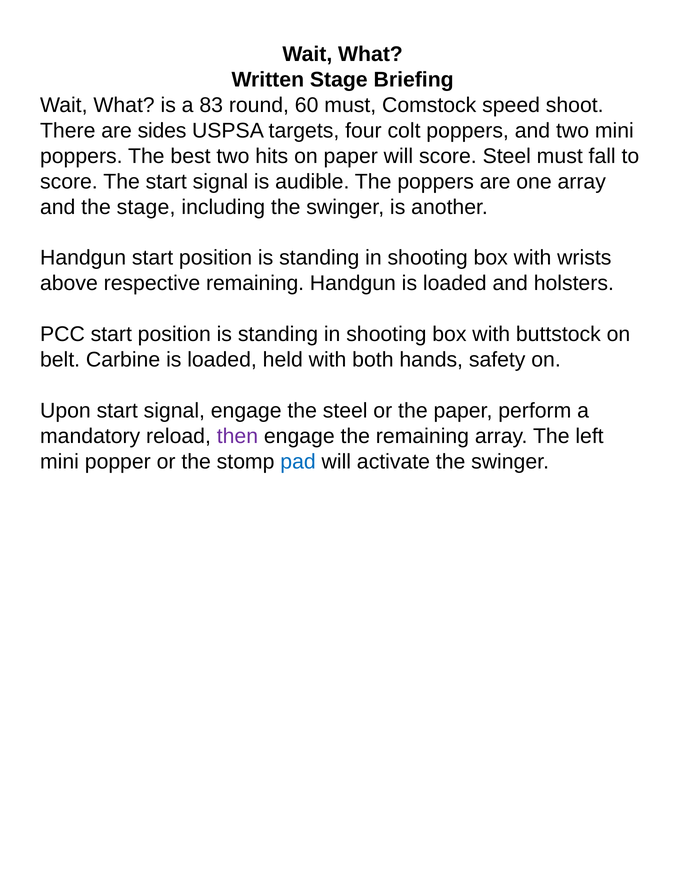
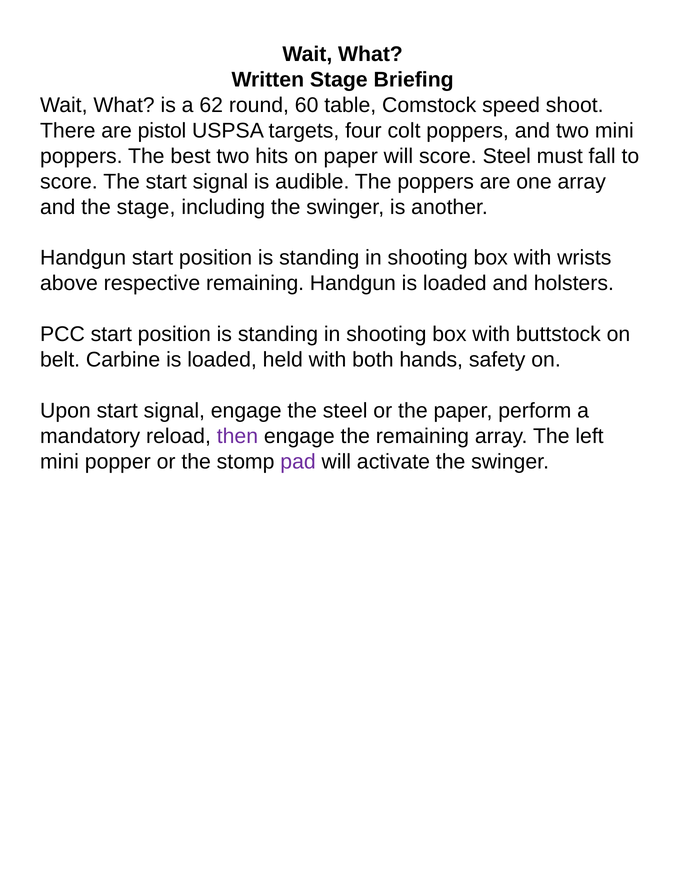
83: 83 -> 62
60 must: must -> table
sides: sides -> pistol
pad colour: blue -> purple
